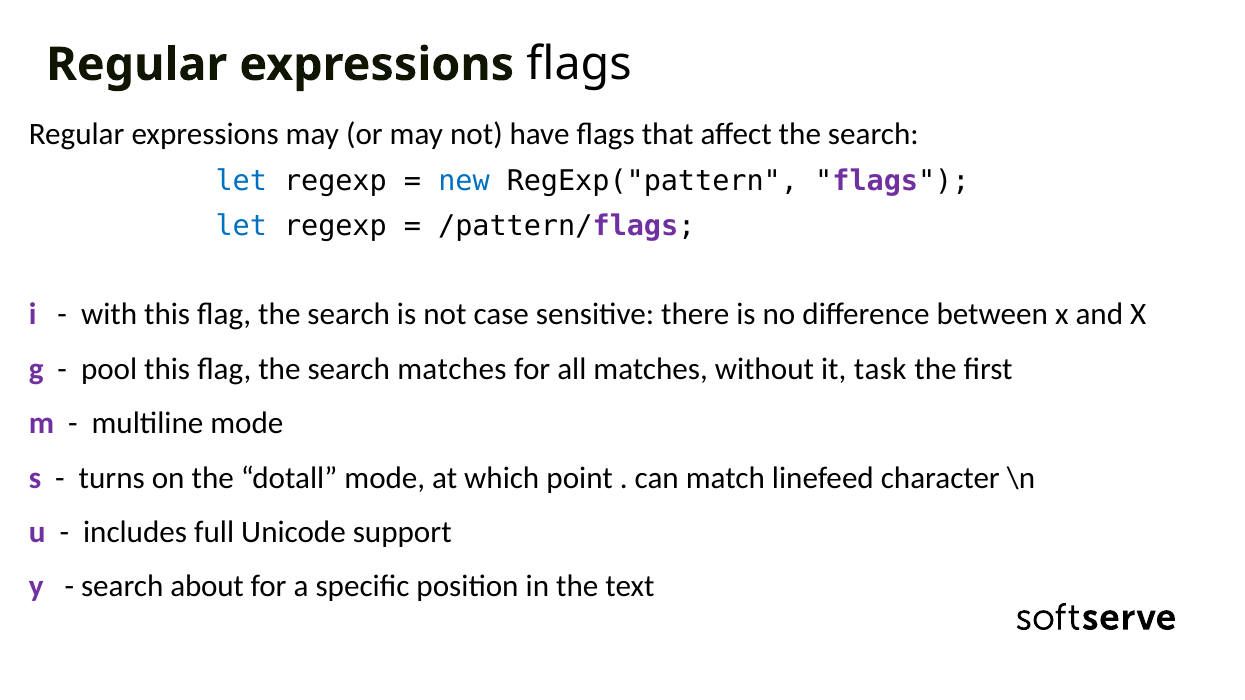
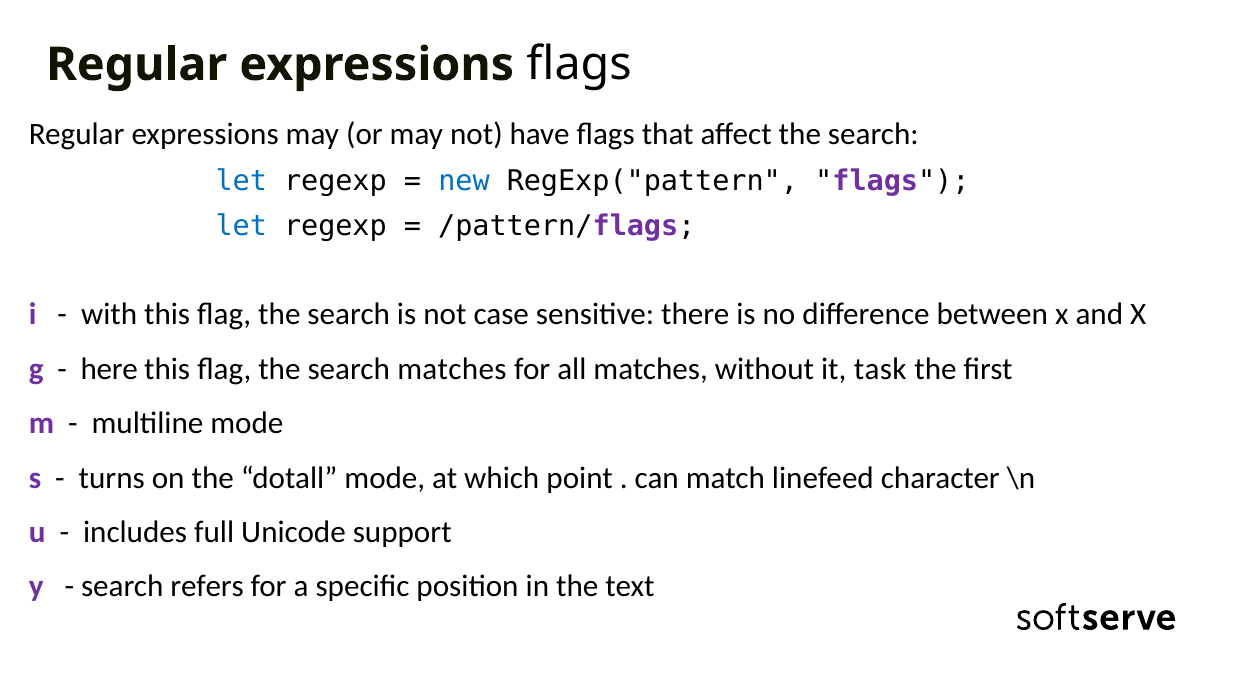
pool: pool -> here
about: about -> refers
